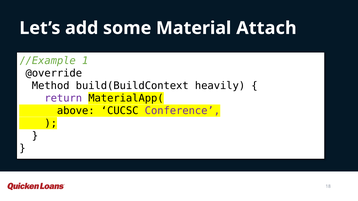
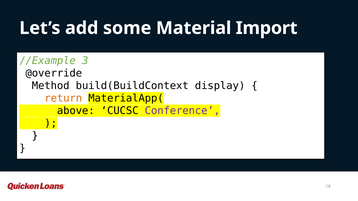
Attach: Attach -> Import
1: 1 -> 3
heavily: heavily -> display
return colour: purple -> orange
